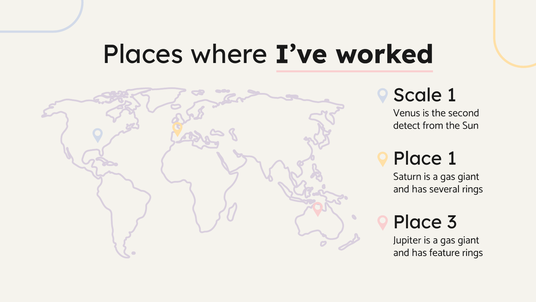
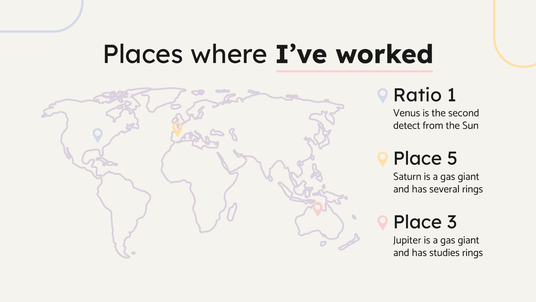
Scale: Scale -> Ratio
Place 1: 1 -> 5
feature: feature -> studies
